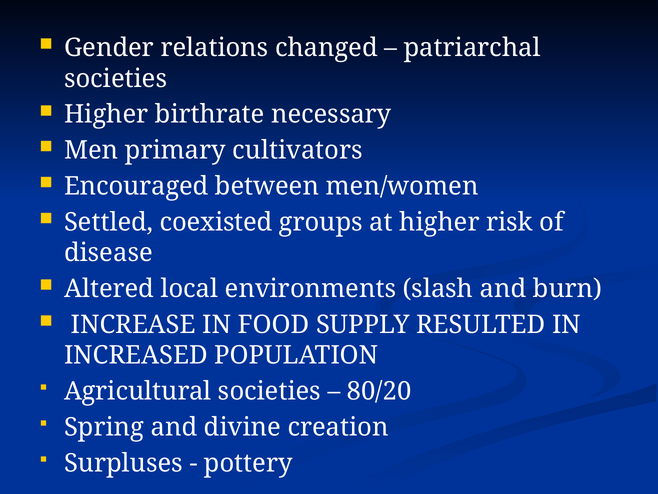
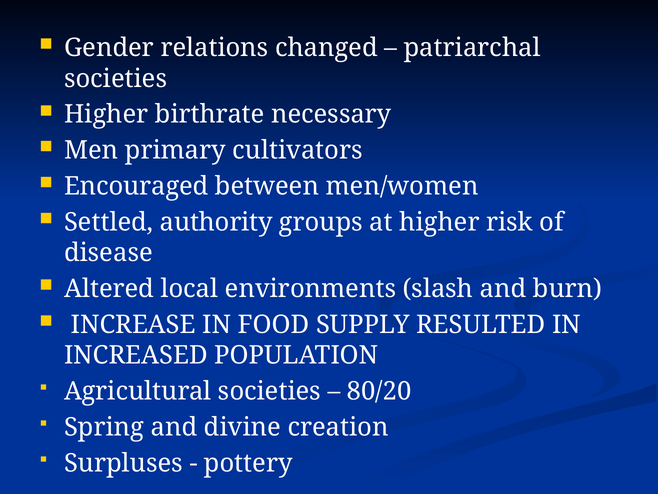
coexisted: coexisted -> authority
